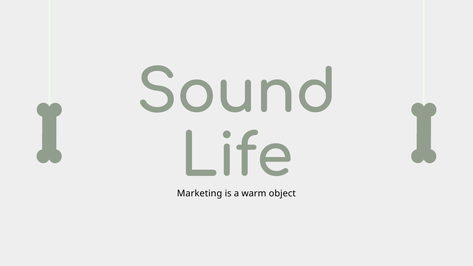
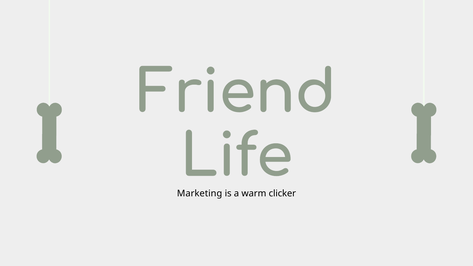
Sound: Sound -> Friend
object: object -> clicker
